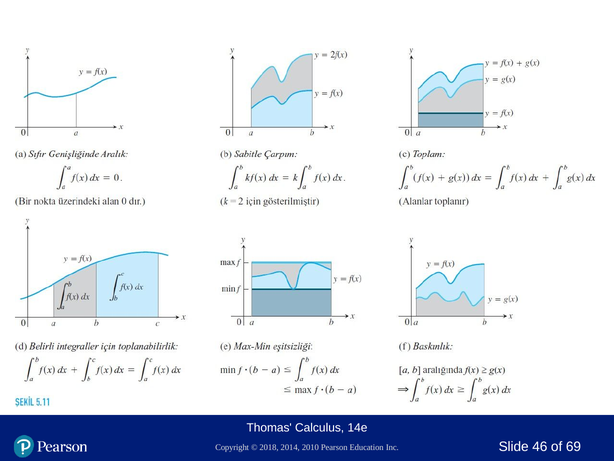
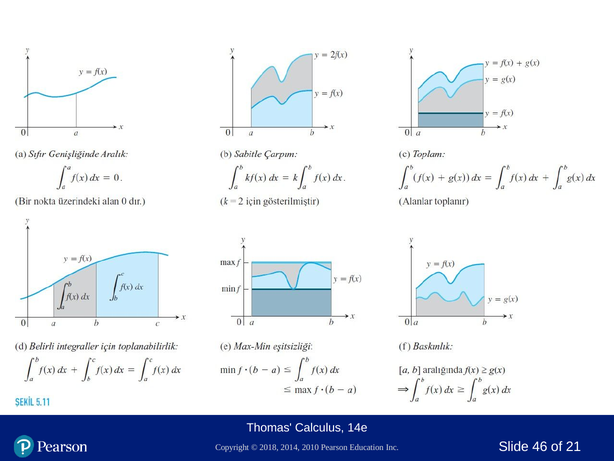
69: 69 -> 21
